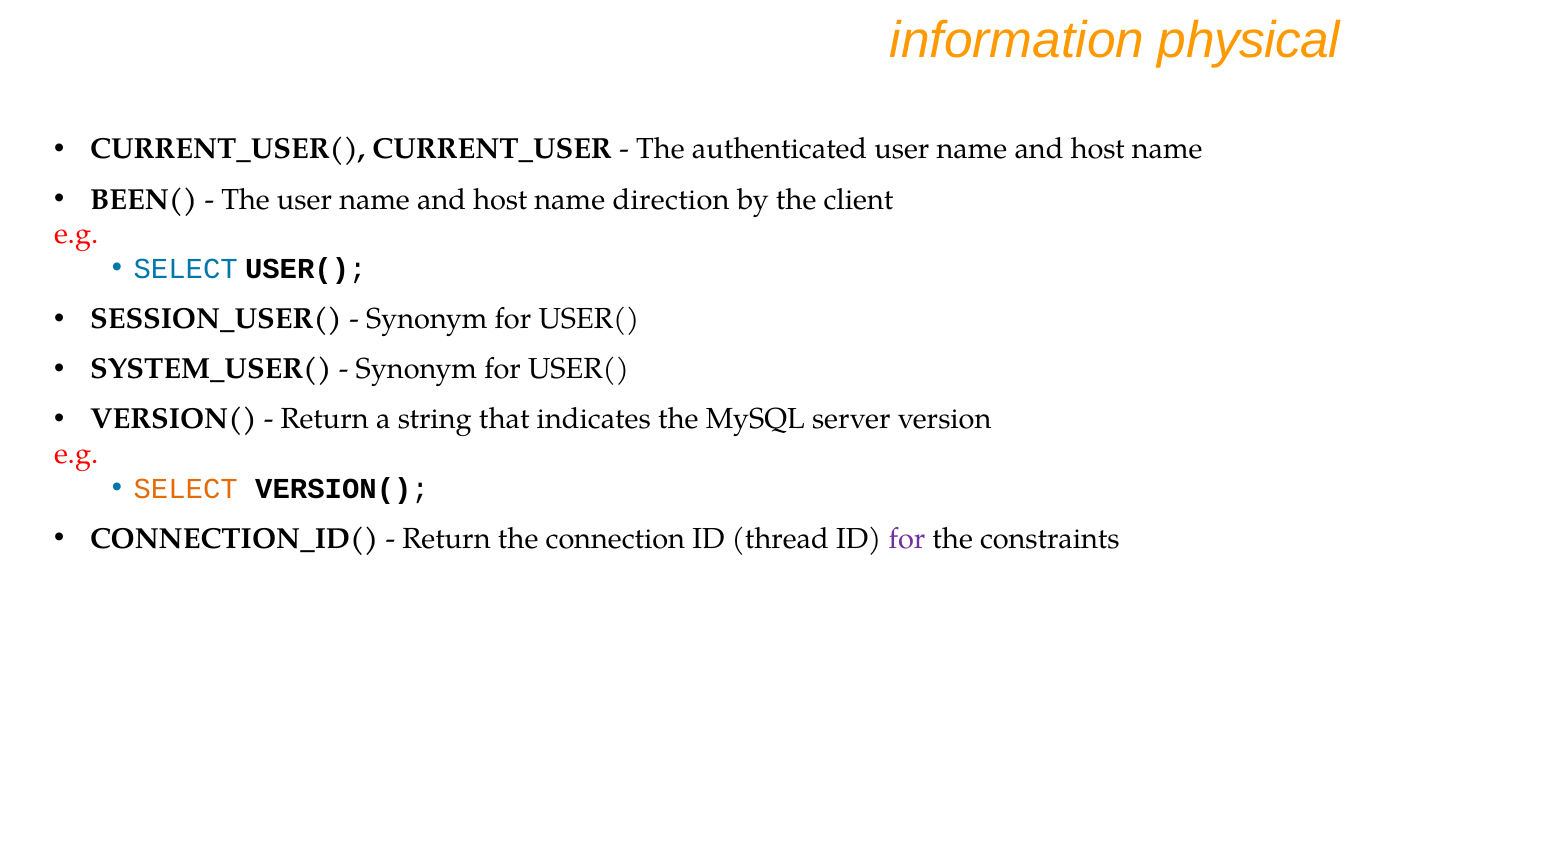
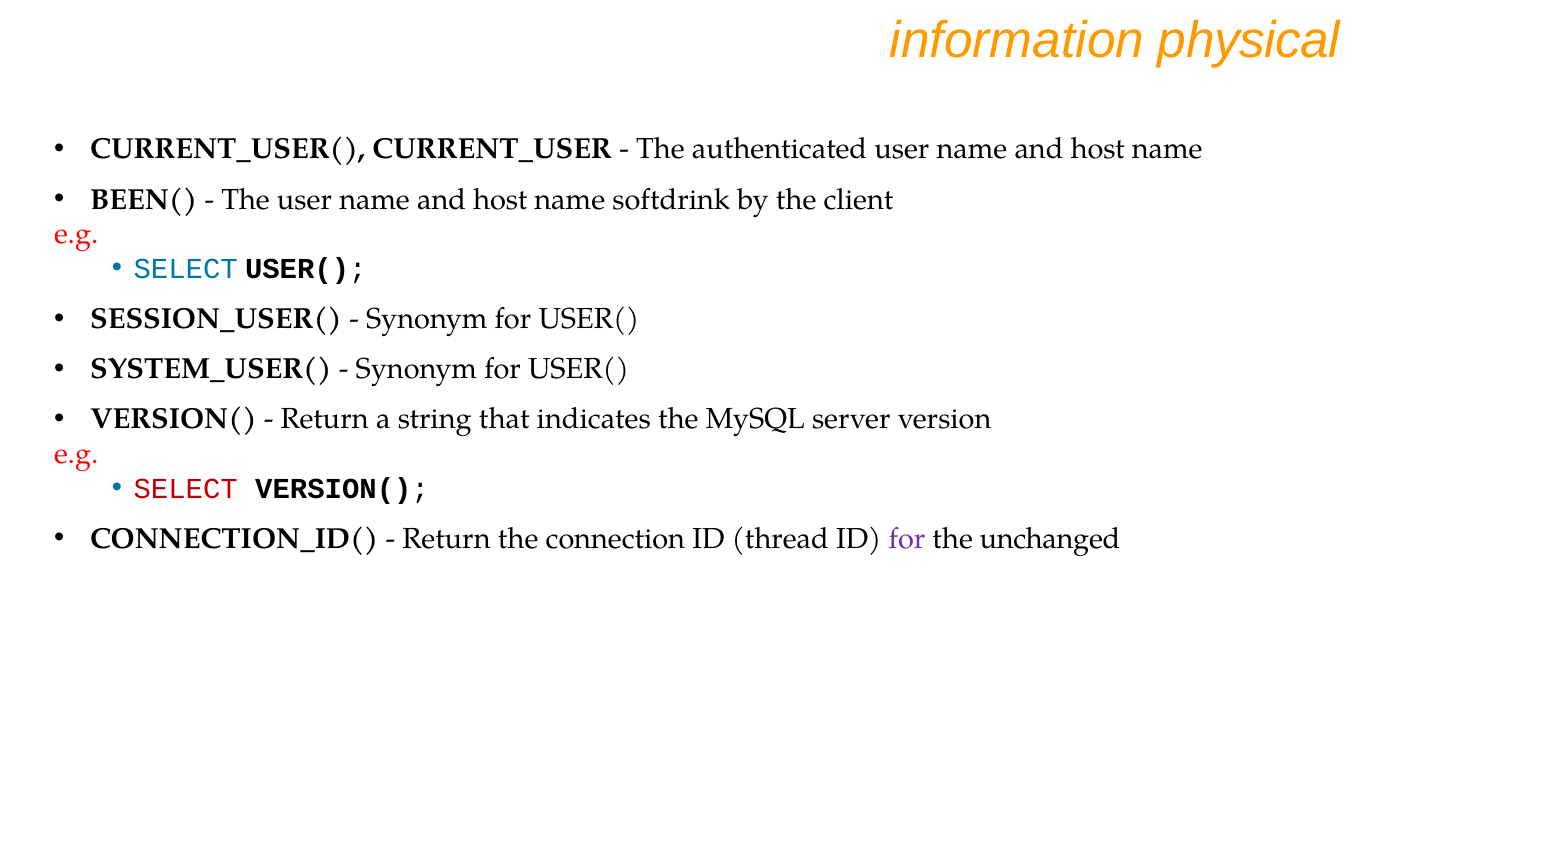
direction: direction -> softdrink
SELECT at (186, 489) colour: orange -> red
constraints: constraints -> unchanged
